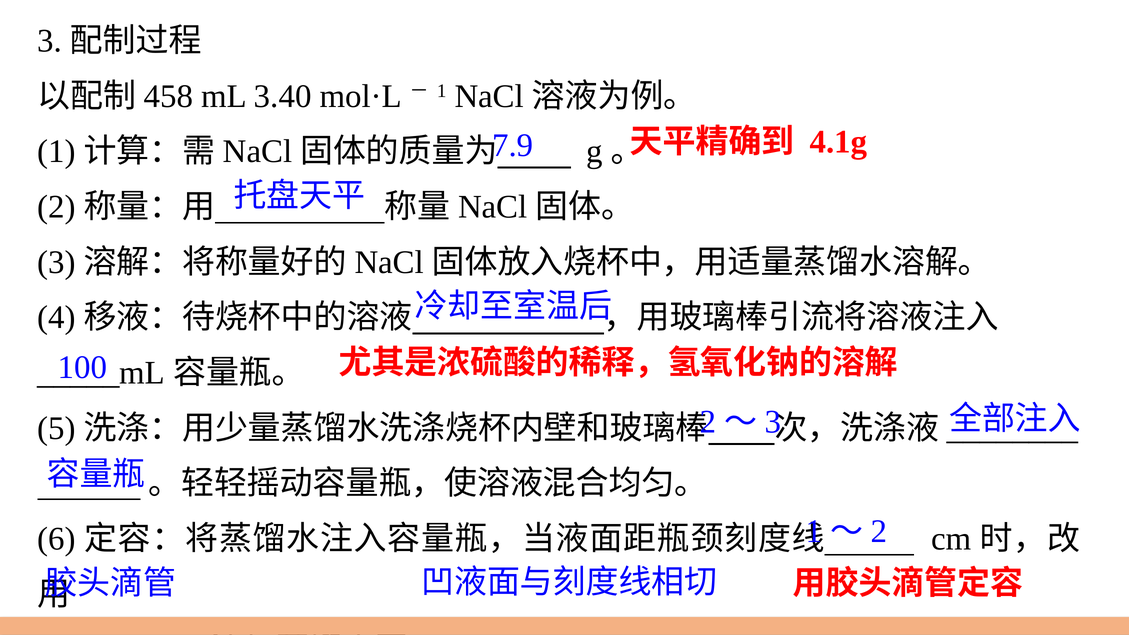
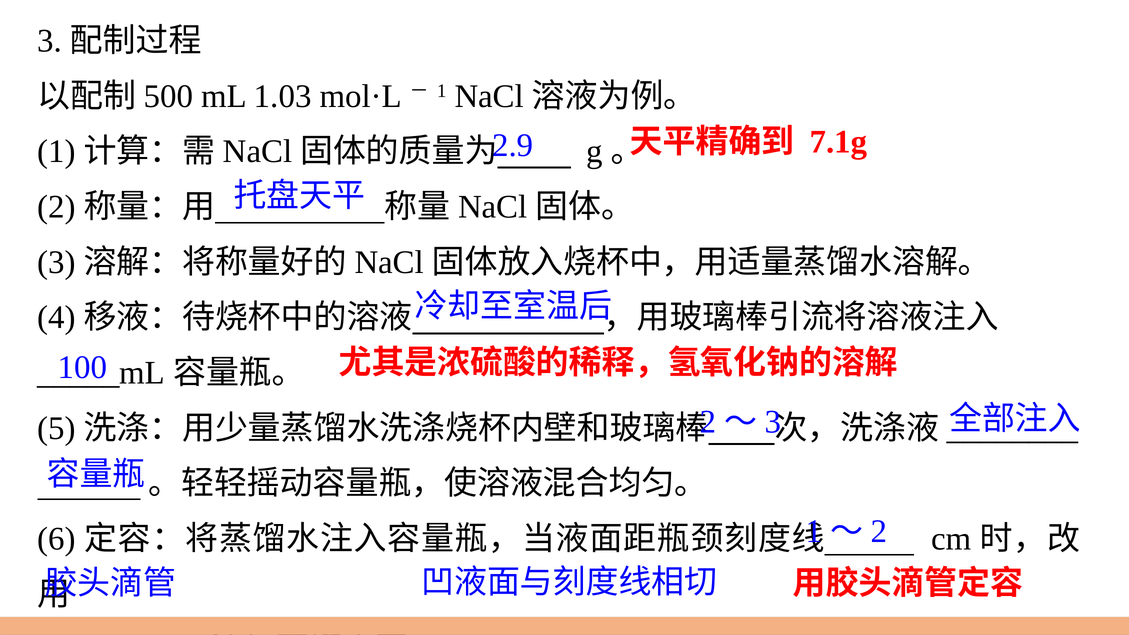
458: 458 -> 500
3.40: 3.40 -> 1.03
4.1g: 4.1g -> 7.1g
7.9: 7.9 -> 2.9
